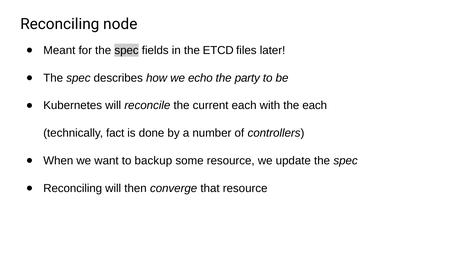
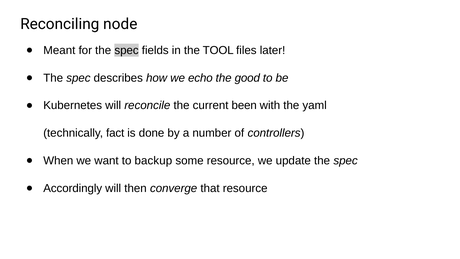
ETCD: ETCD -> TOOL
party: party -> good
current each: each -> been
the each: each -> yaml
Reconciling at (73, 188): Reconciling -> Accordingly
